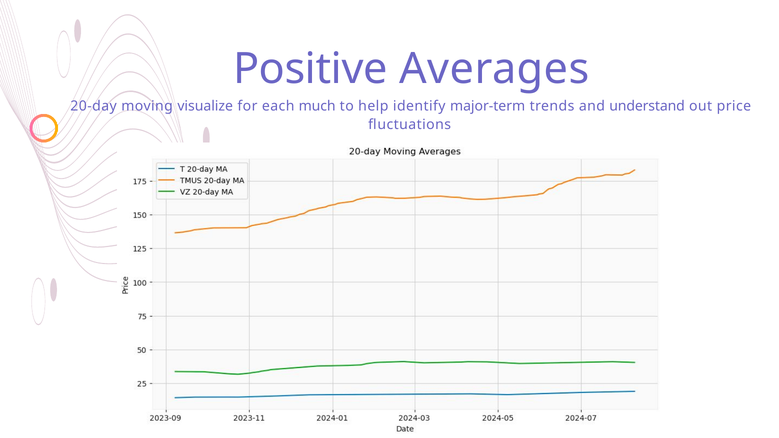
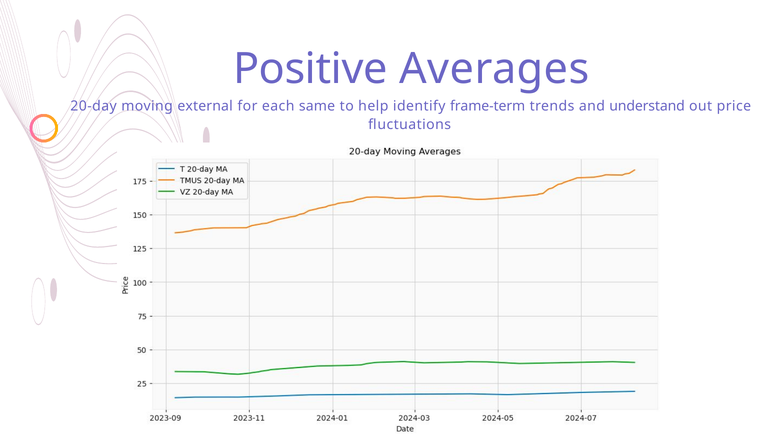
visualize: visualize -> external
much: much -> same
major-term: major-term -> frame-term
